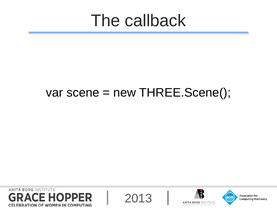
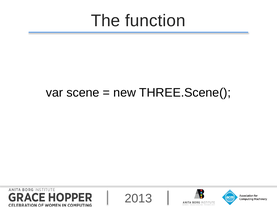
callback: callback -> function
